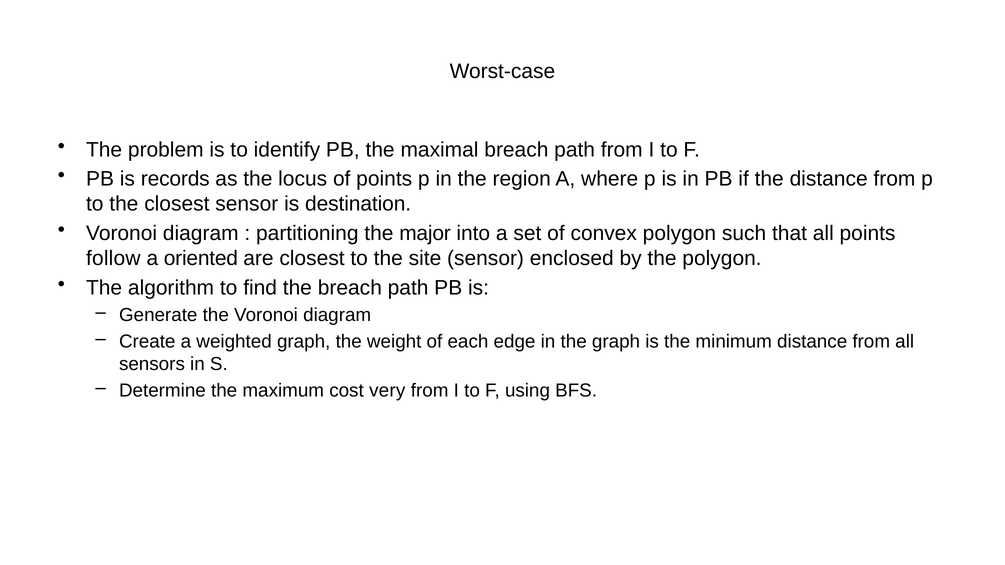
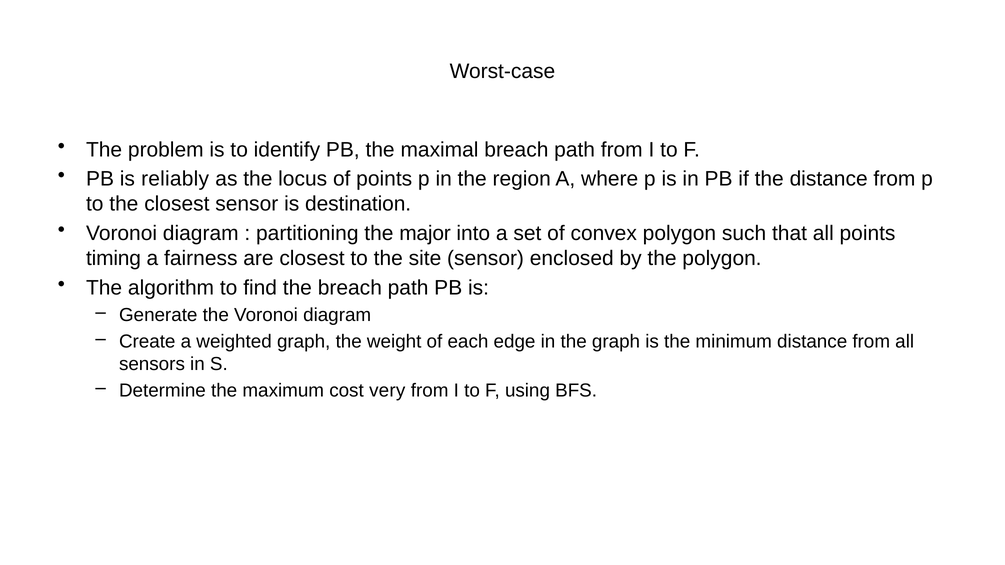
records: records -> reliably
follow: follow -> timing
oriented: oriented -> fairness
